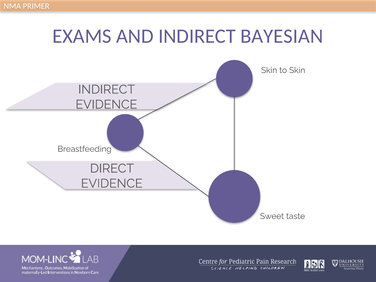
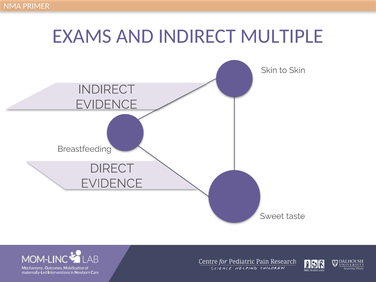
BAYESIAN: BAYESIAN -> MULTIPLE
